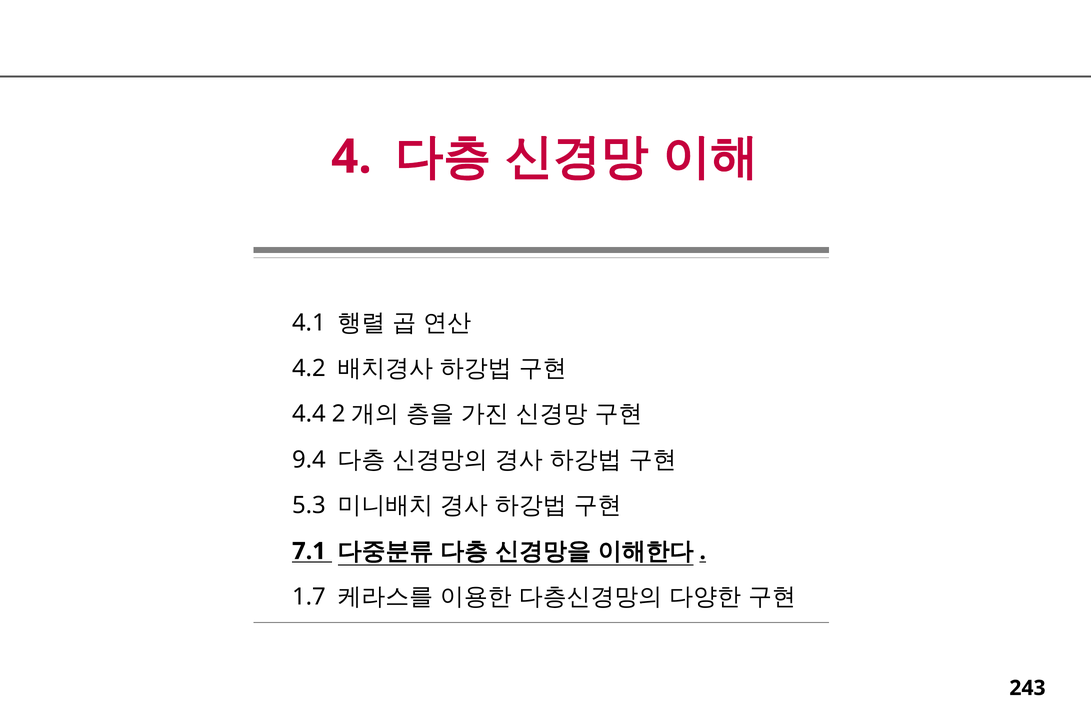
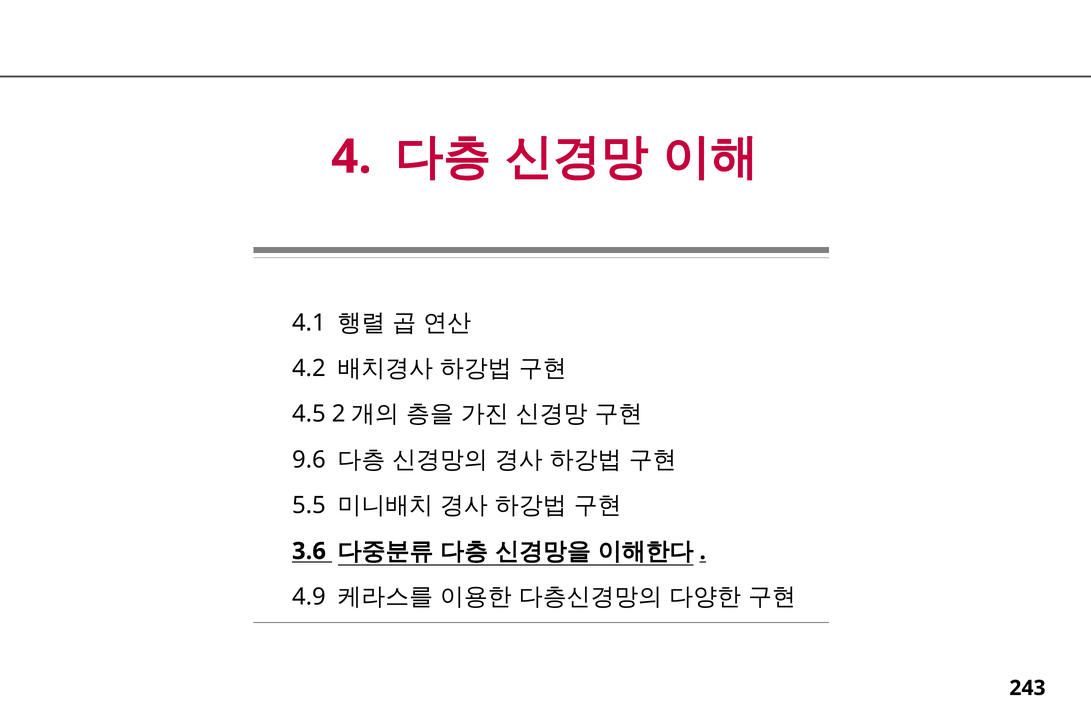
4.4: 4.4 -> 4.5
9.4: 9.4 -> 9.6
5.3: 5.3 -> 5.5
7.1: 7.1 -> 3.6
1.7: 1.7 -> 4.9
